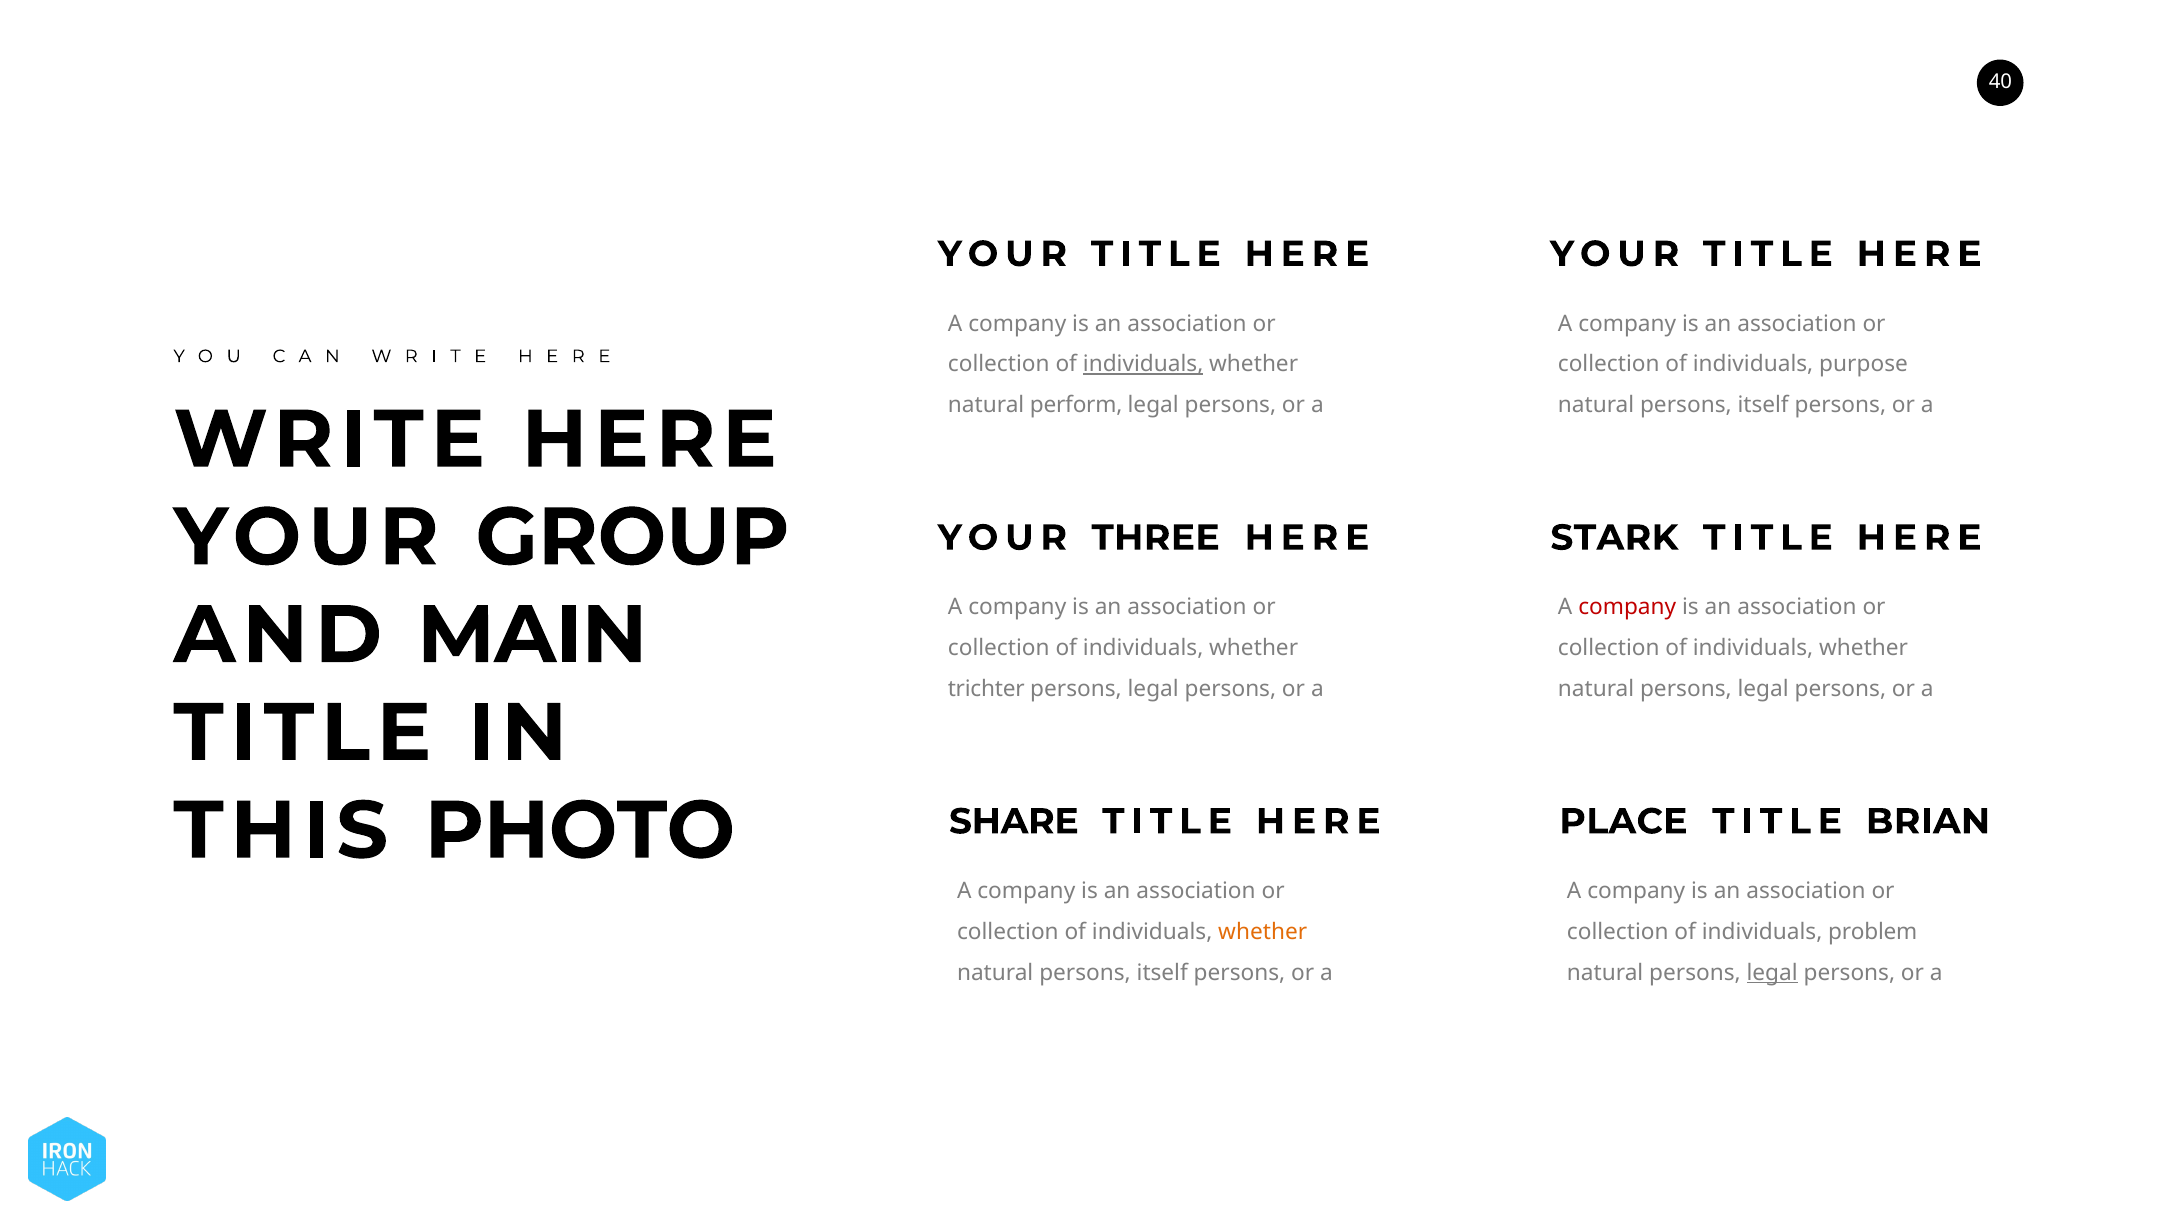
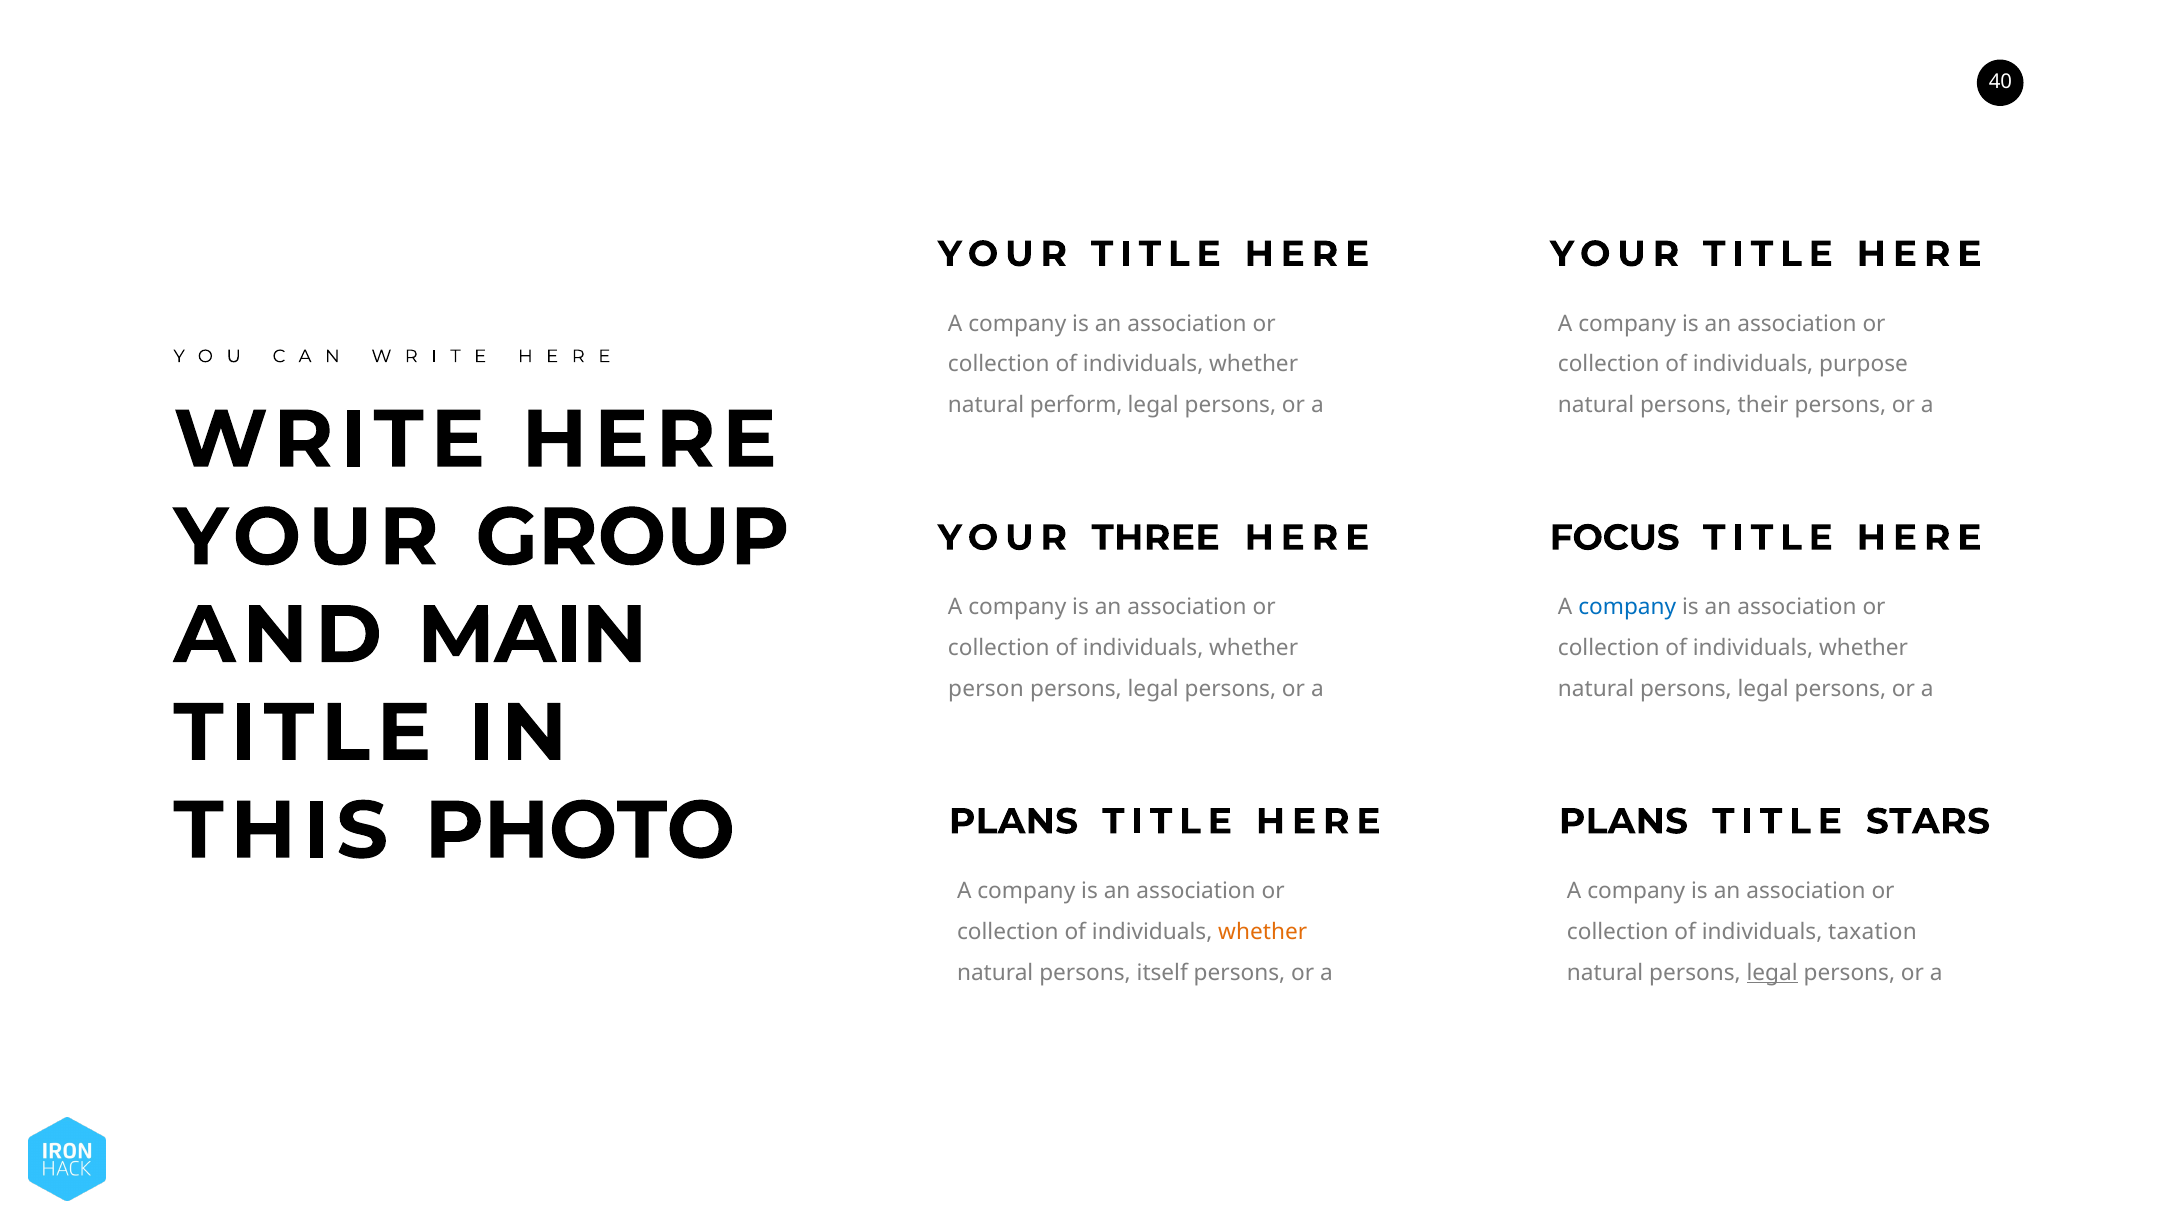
individuals at (1143, 364) underline: present -> none
itself at (1763, 405): itself -> their
STARK: STARK -> FOCUS
company at (1627, 607) colour: red -> blue
trichter: trichter -> person
SHARE at (1014, 821): SHARE -> PLANS
PLACE at (1623, 821): PLACE -> PLANS
BRIAN: BRIAN -> STARS
problem: problem -> taxation
